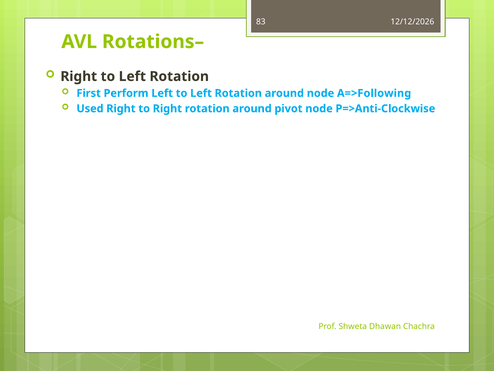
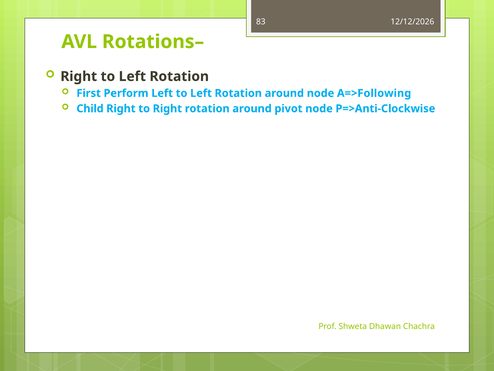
Used: Used -> Child
